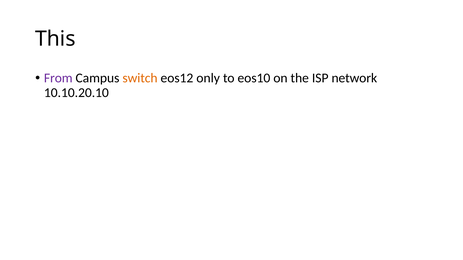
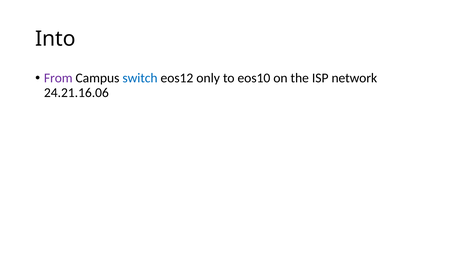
This: This -> Into
switch colour: orange -> blue
10.10.20.10: 10.10.20.10 -> 24.21.16.06
